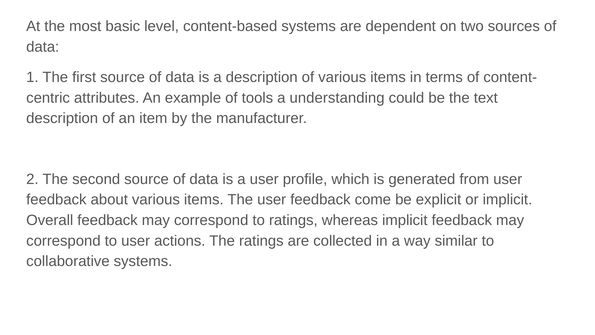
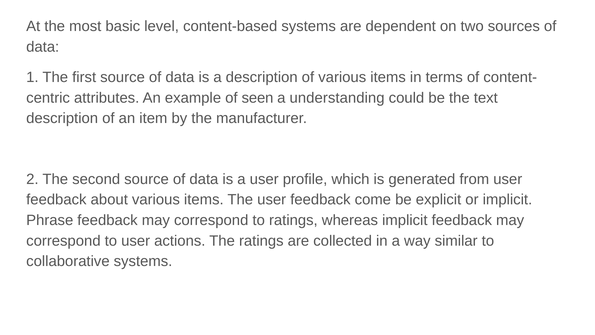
tools: tools -> seen
Overall: Overall -> Phrase
